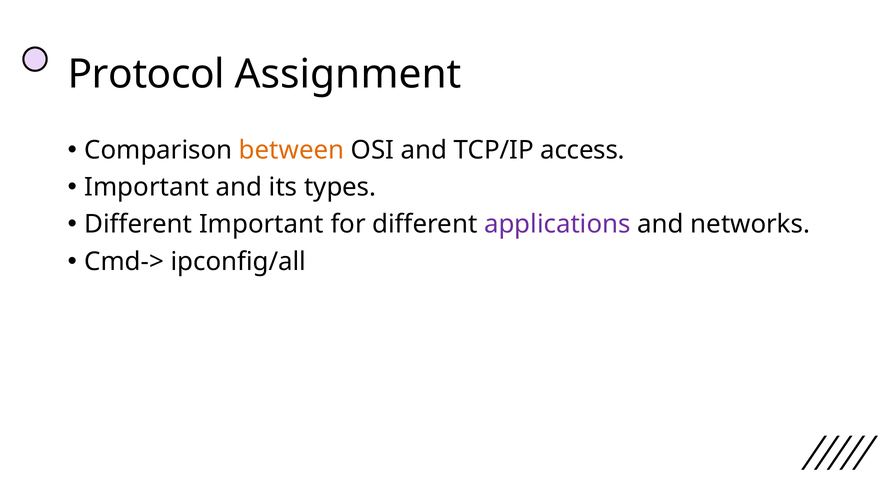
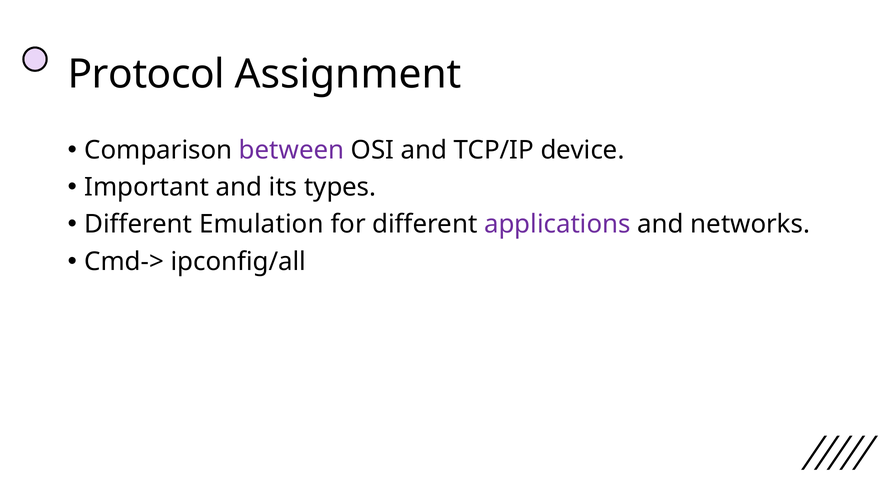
between colour: orange -> purple
access: access -> device
Different Important: Important -> Emulation
